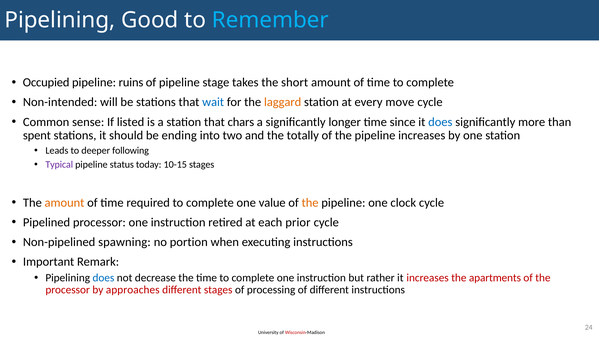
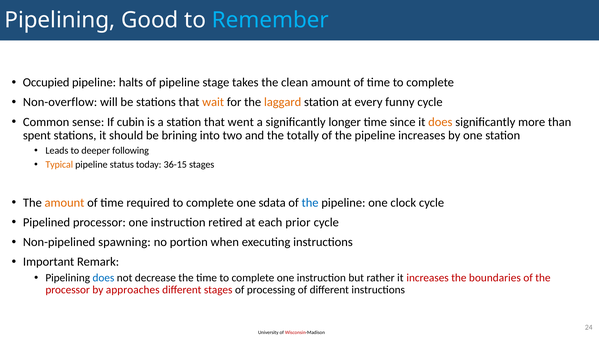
ruins: ruins -> halts
short: short -> clean
Non-intended: Non-intended -> Non-overflow
wait colour: blue -> orange
move: move -> funny
listed: listed -> cubin
chars: chars -> went
does at (440, 122) colour: blue -> orange
ending: ending -> brining
Typical colour: purple -> orange
10-15: 10-15 -> 36-15
value: value -> sdata
the at (310, 203) colour: orange -> blue
apartments: apartments -> boundaries
